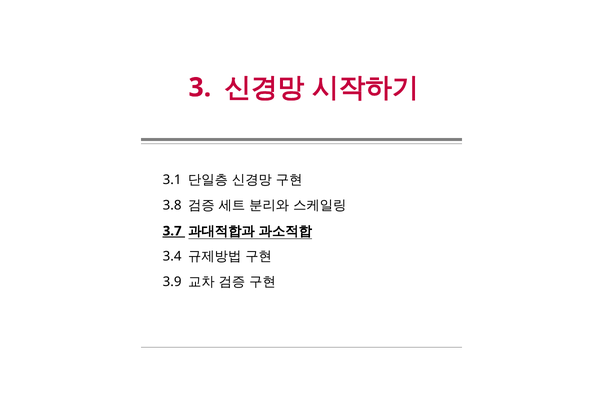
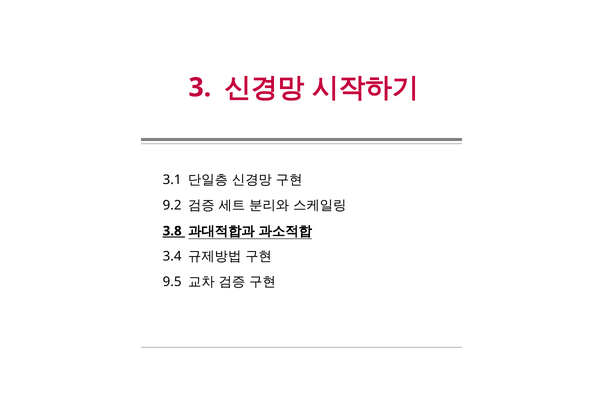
3.8: 3.8 -> 9.2
3.7: 3.7 -> 3.8
3.9: 3.9 -> 9.5
